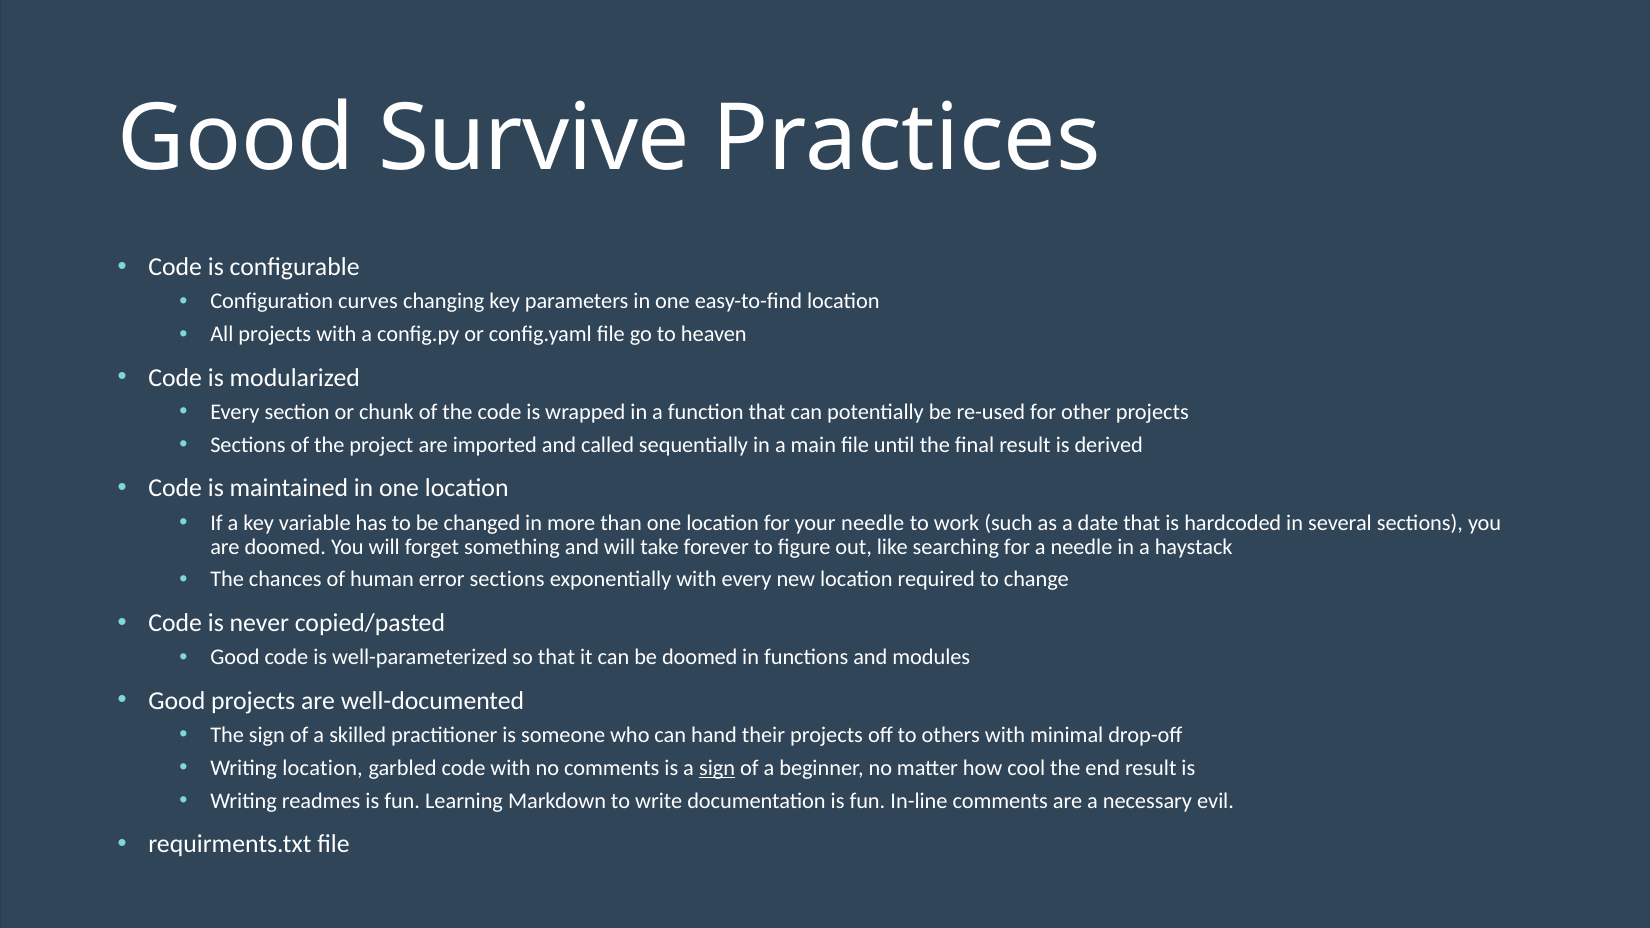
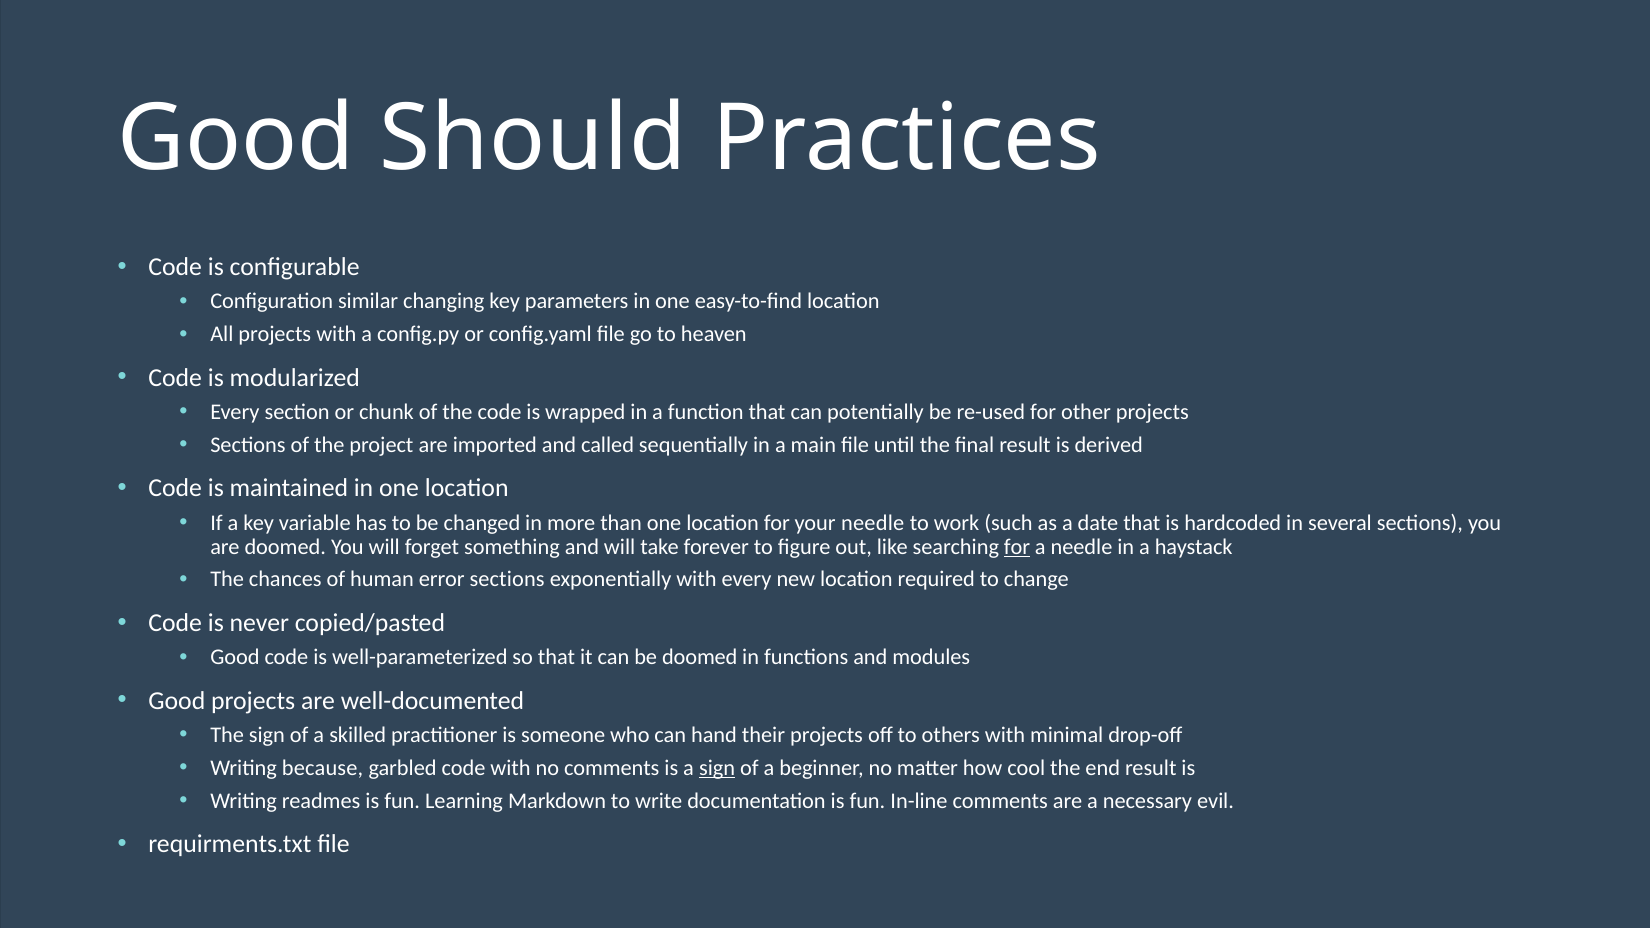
Survive: Survive -> Should
curves: curves -> similar
for at (1017, 547) underline: none -> present
Writing location: location -> because
